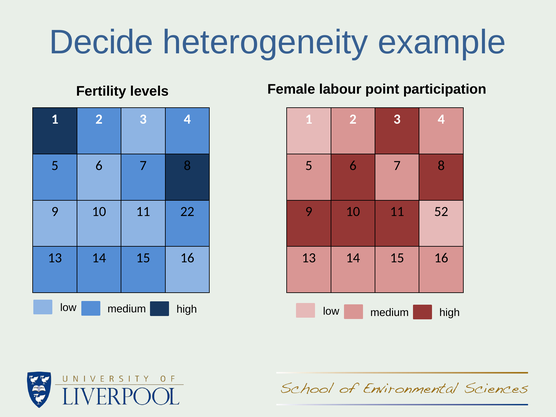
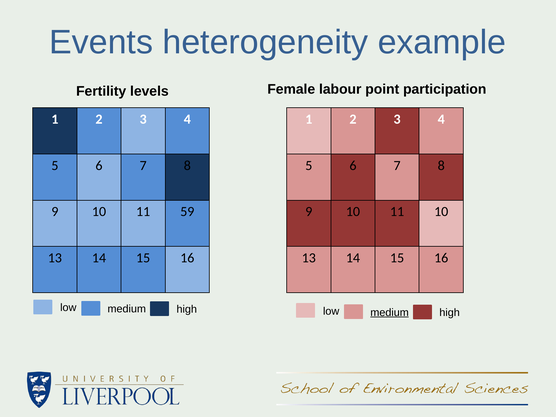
Decide: Decide -> Events
22: 22 -> 59
11 52: 52 -> 10
medium at (390, 312) underline: none -> present
